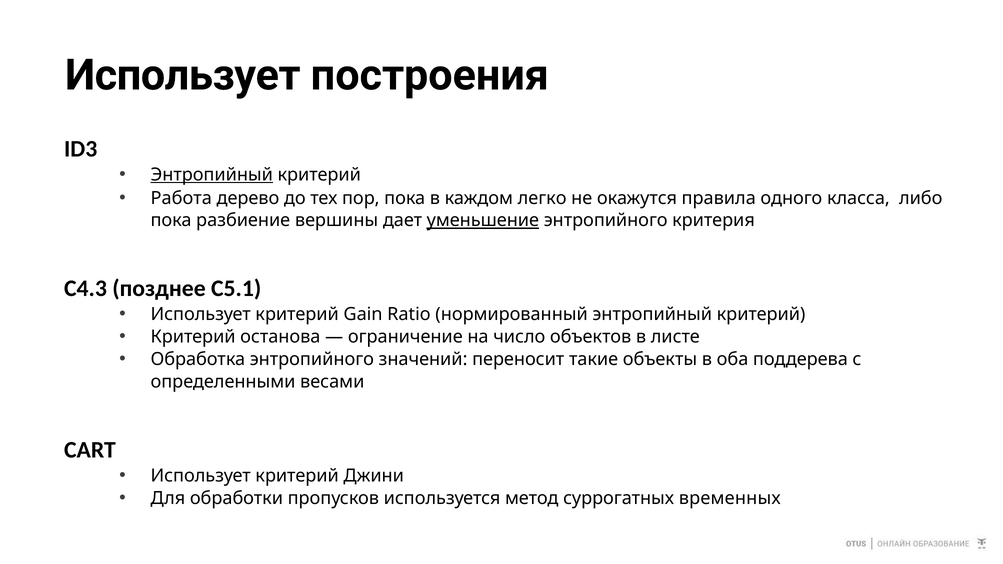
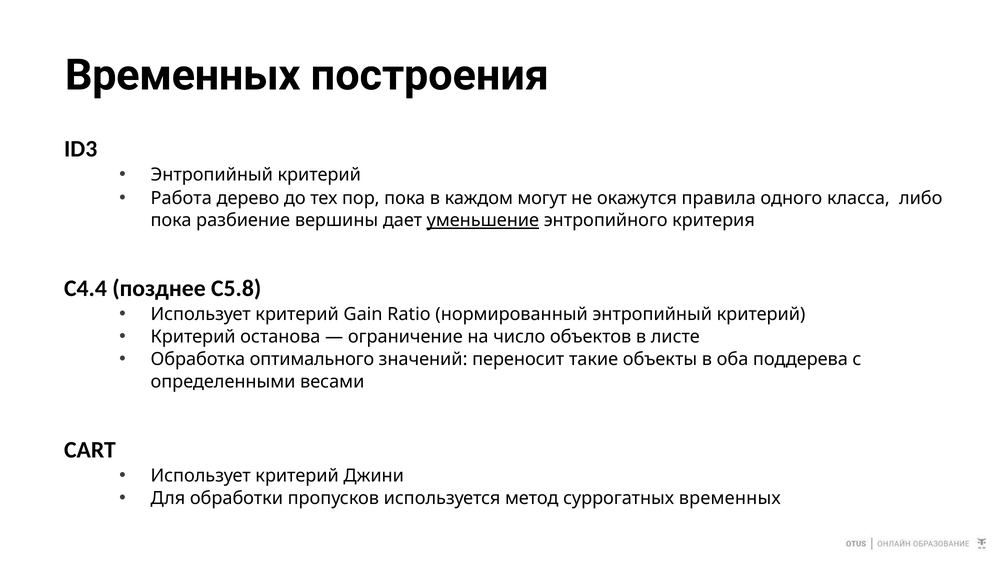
Использует at (183, 75): Использует -> Временных
Энтропийный at (212, 175) underline: present -> none
легко: легко -> могут
C4.3: C4.3 -> C4.4
С5.1: С5.1 -> С5.8
Обработка энтропийного: энтропийного -> оптимального
